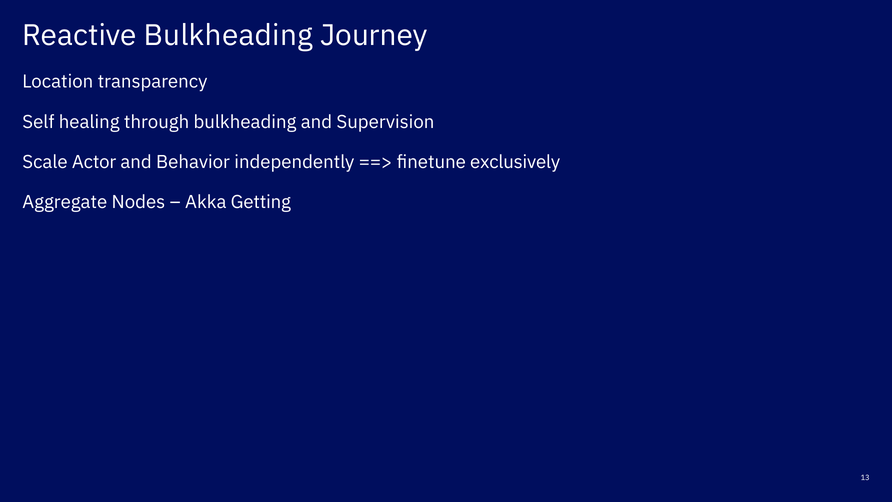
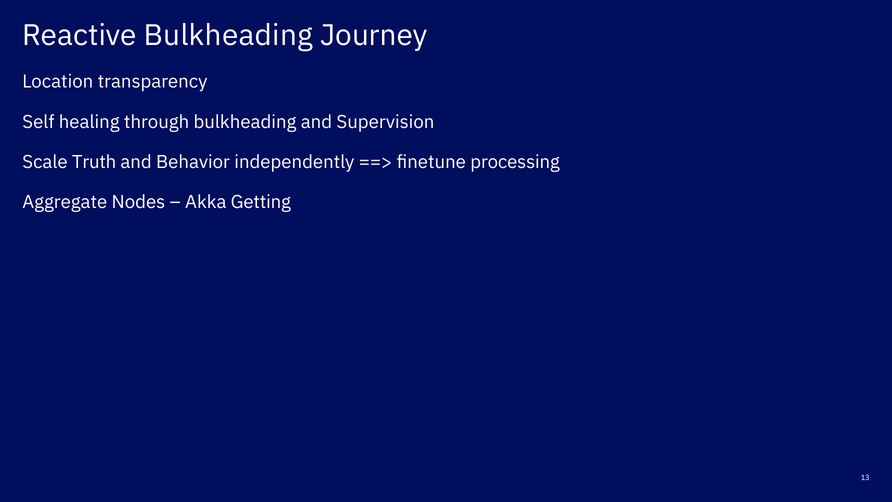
Actor: Actor -> Truth
exclusively: exclusively -> processing
